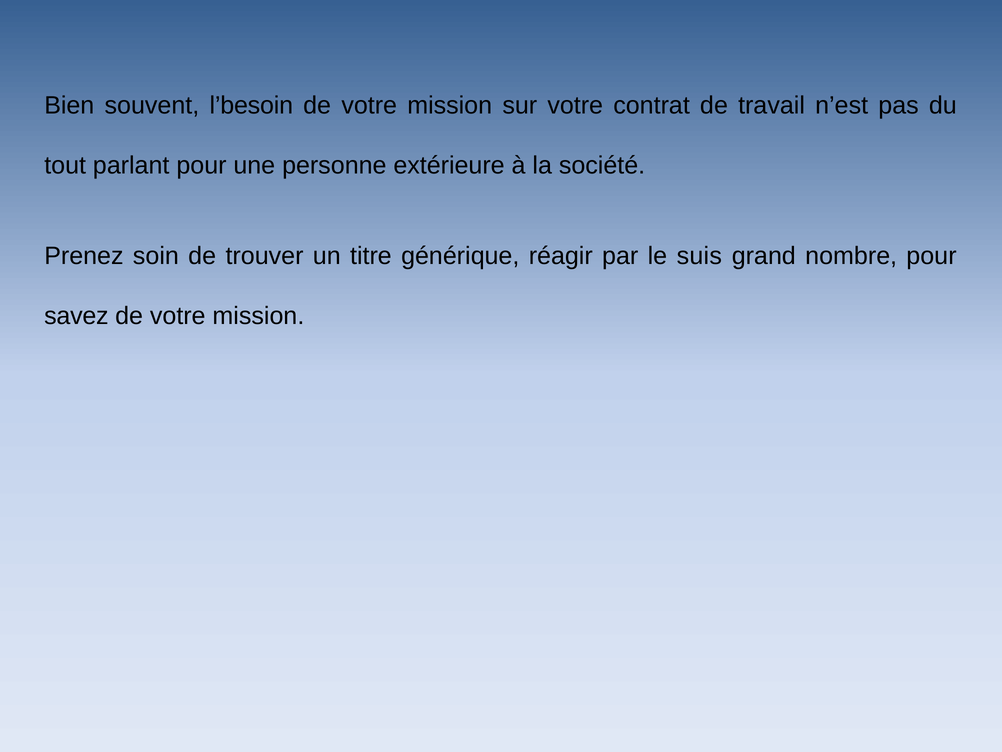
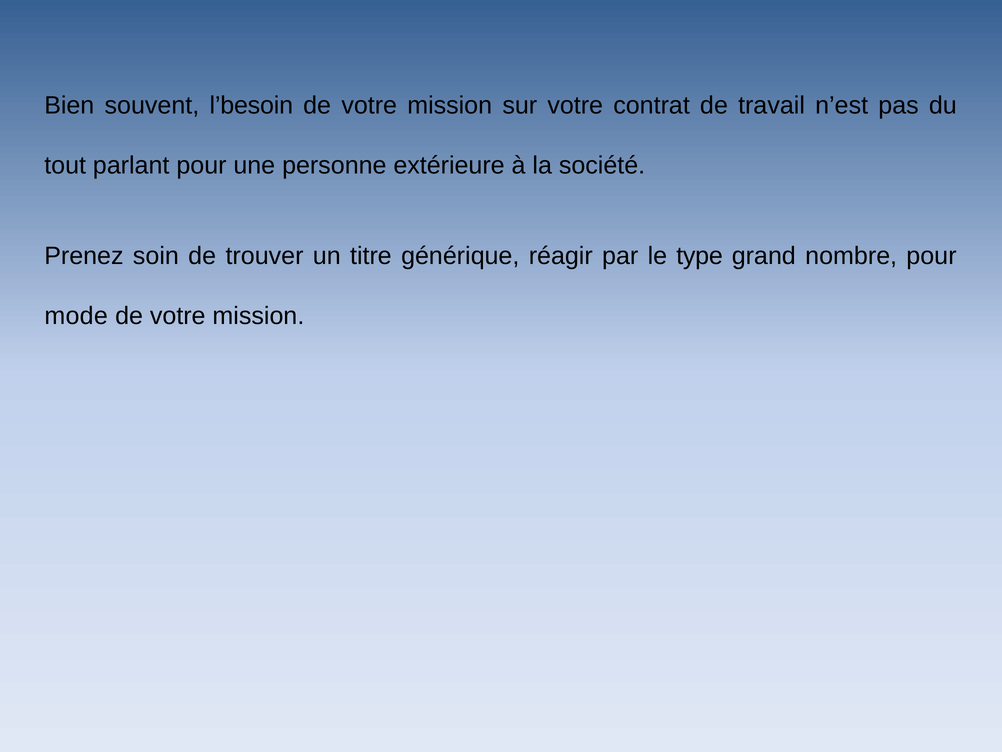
suis: suis -> type
savez: savez -> mode
